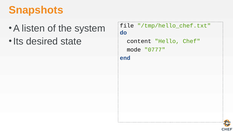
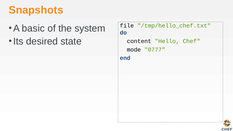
listen: listen -> basic
